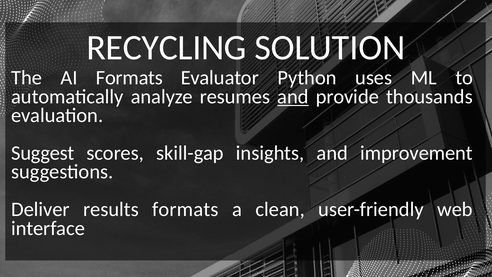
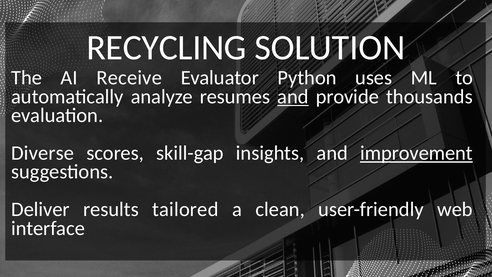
AI Formats: Formats -> Receive
Suggest: Suggest -> Diverse
improvement underline: none -> present
results formats: formats -> tailored
